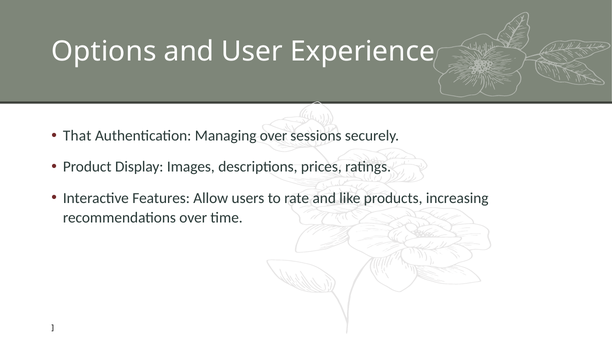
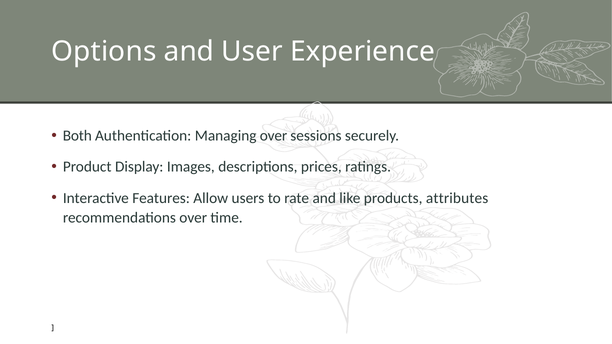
That: That -> Both
increasing: increasing -> attributes
